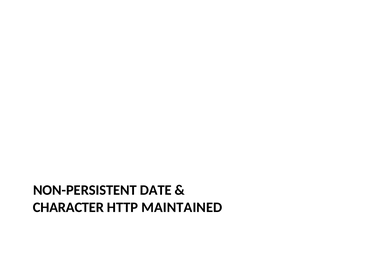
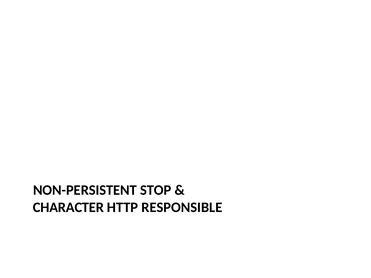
DATE: DATE -> STOP
MAINTAINED: MAINTAINED -> RESPONSIBLE
